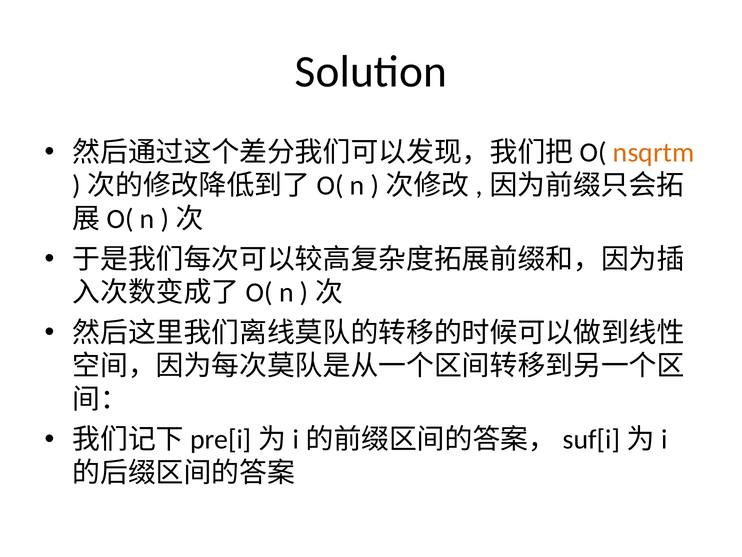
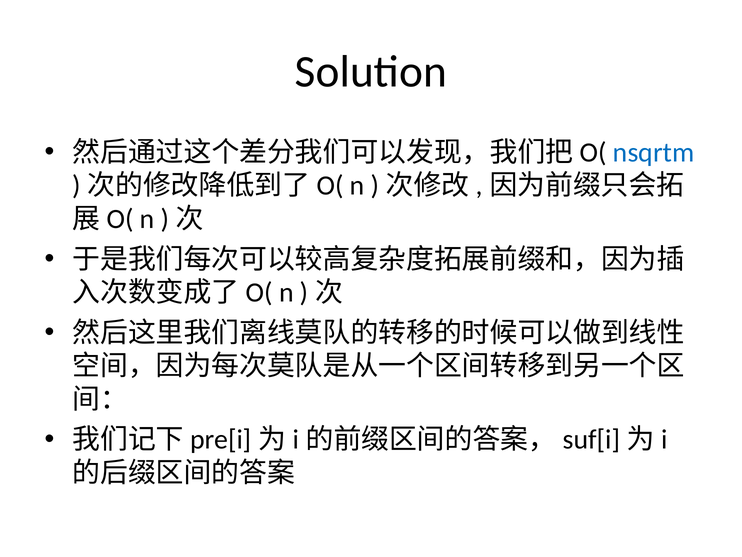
nsqrtm colour: orange -> blue
